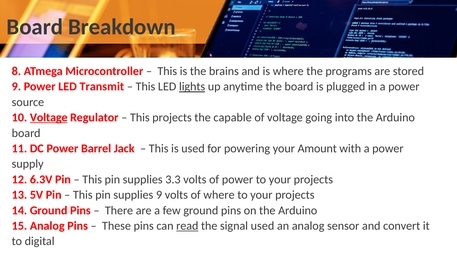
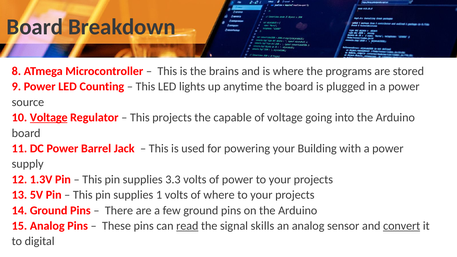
Transmit: Transmit -> Counting
lights underline: present -> none
Amount: Amount -> Building
6.3V: 6.3V -> 1.3V
supplies 9: 9 -> 1
signal used: used -> skills
convert underline: none -> present
